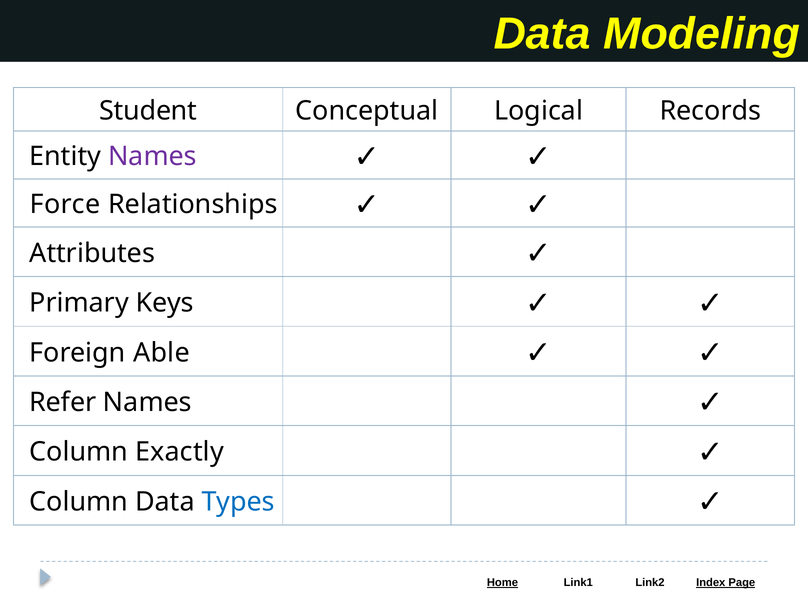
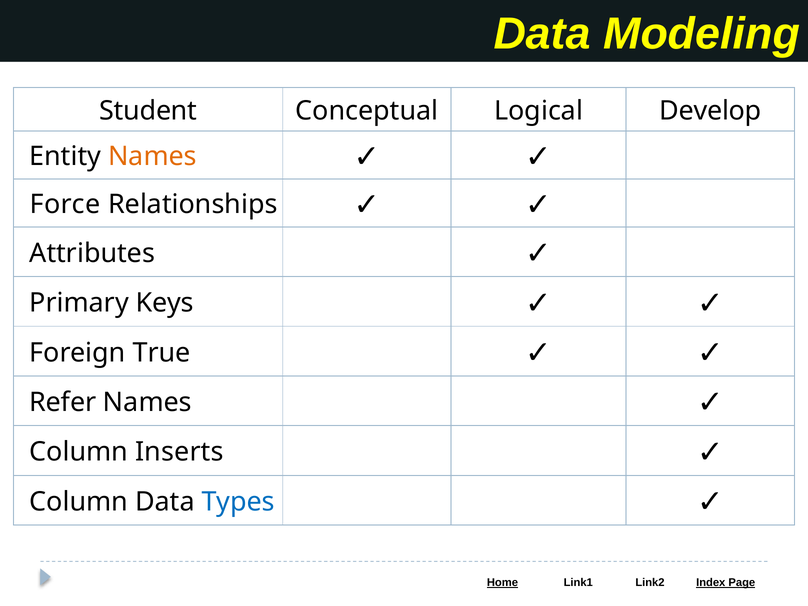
Records: Records -> Develop
Names at (152, 157) colour: purple -> orange
Able: Able -> True
Exactly: Exactly -> Inserts
